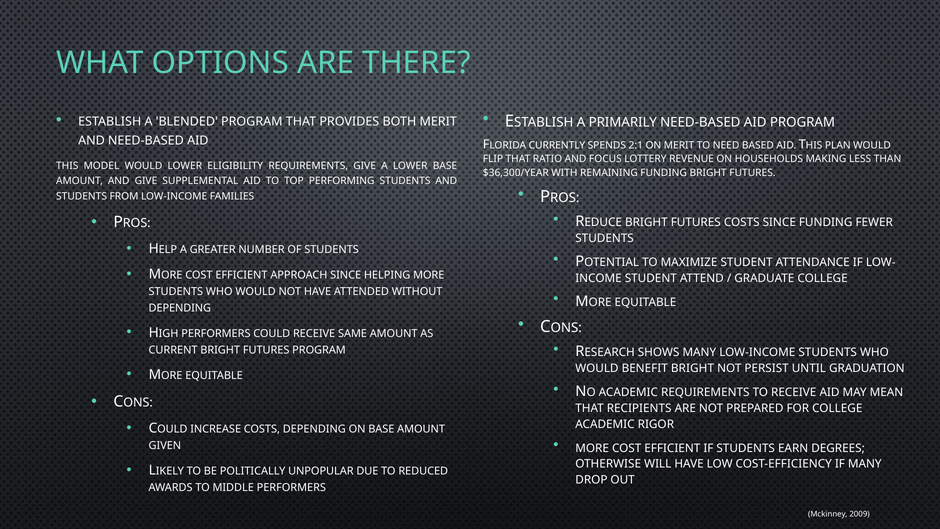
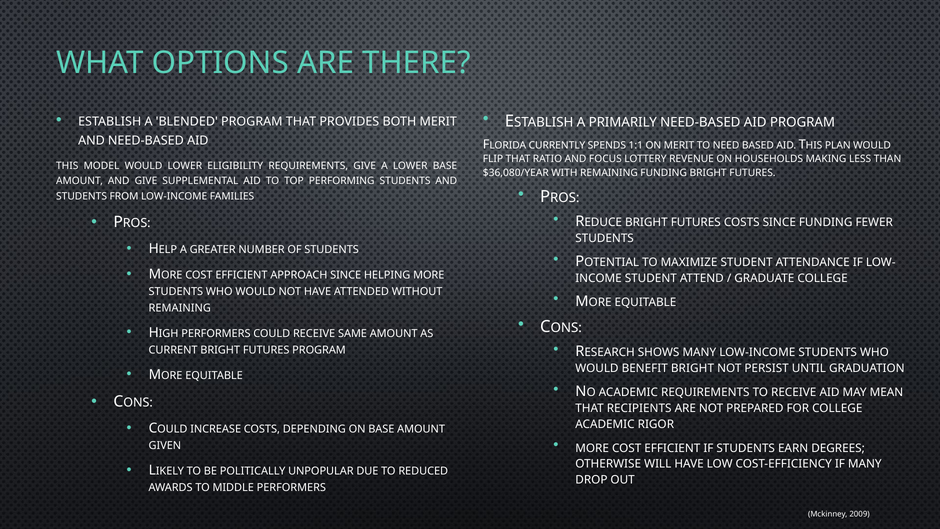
2:1: 2:1 -> 1:1
$36,300/YEAR: $36,300/YEAR -> $36,080/YEAR
DEPENDING at (180, 308): DEPENDING -> REMAINING
